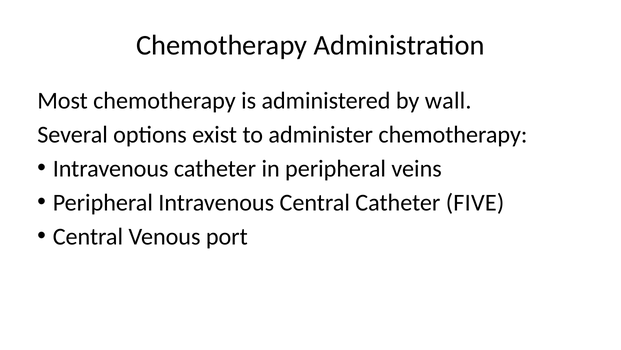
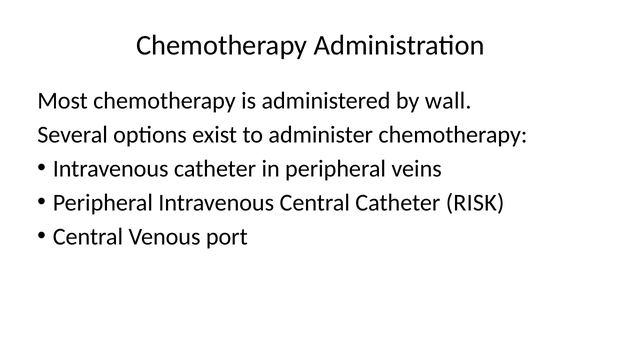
FIVE: FIVE -> RISK
